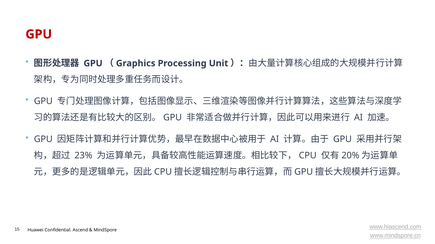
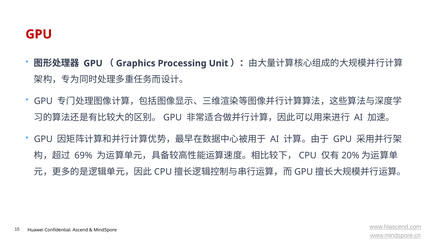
23%: 23% -> 69%
